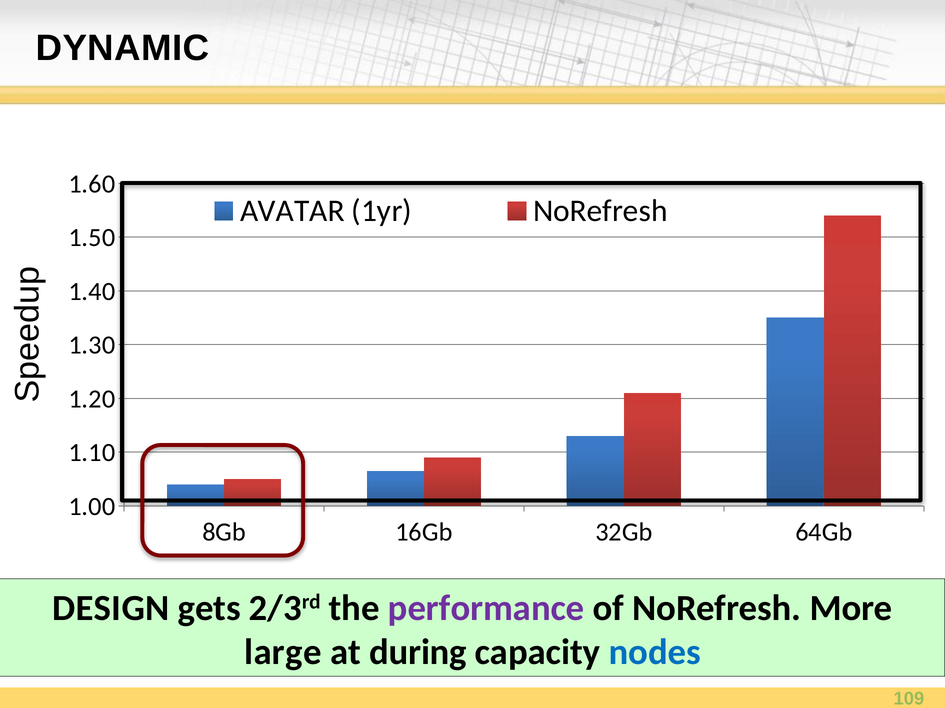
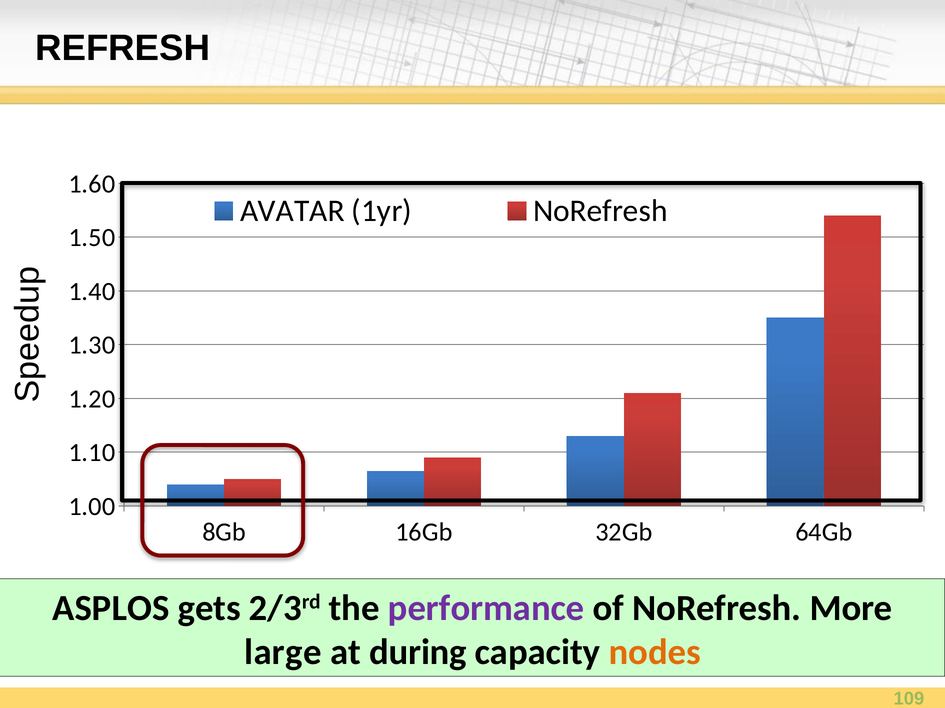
DYNAMIC: DYNAMIC -> REFRESH
DESIGN: DESIGN -> ASPLOS
nodes colour: blue -> orange
